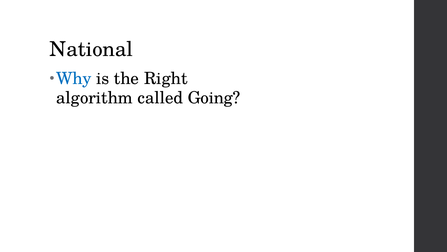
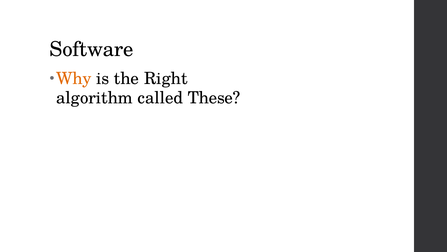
National: National -> Software
Why colour: blue -> orange
Going: Going -> These
